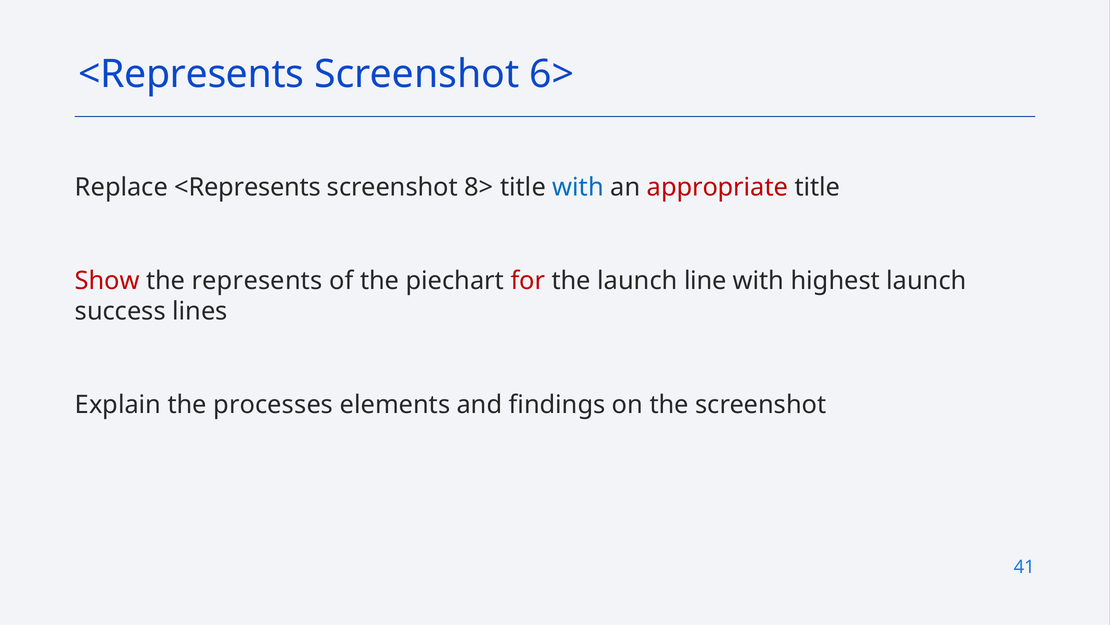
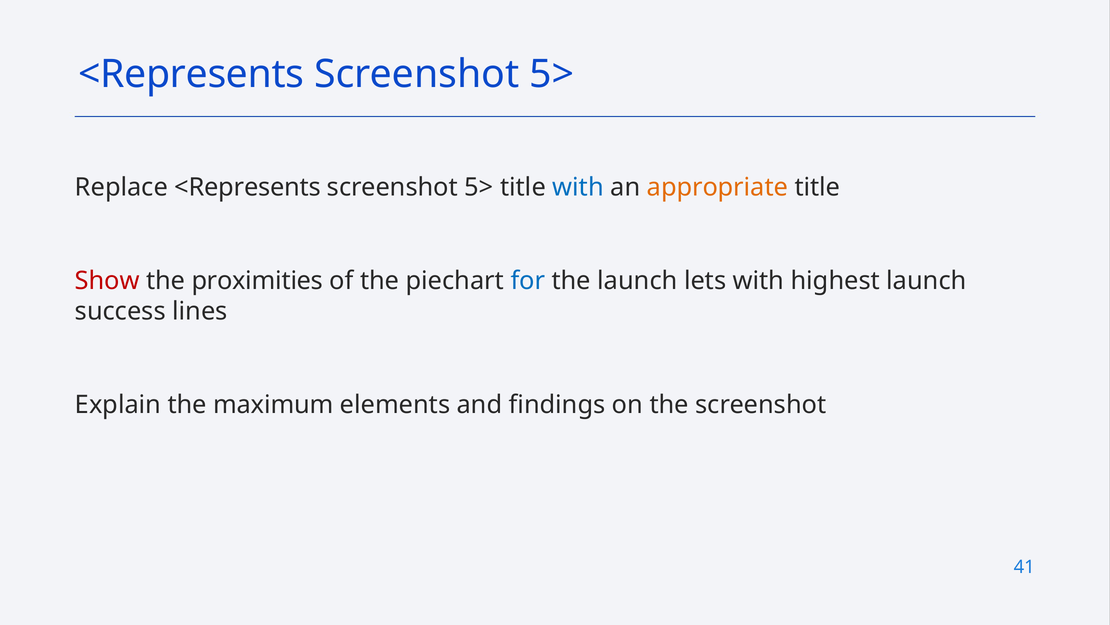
6> at (552, 74): 6> -> 5>
8> at (479, 187): 8> -> 5>
appropriate colour: red -> orange
represents: represents -> proximities
for colour: red -> blue
line: line -> lets
processes: processes -> maximum
